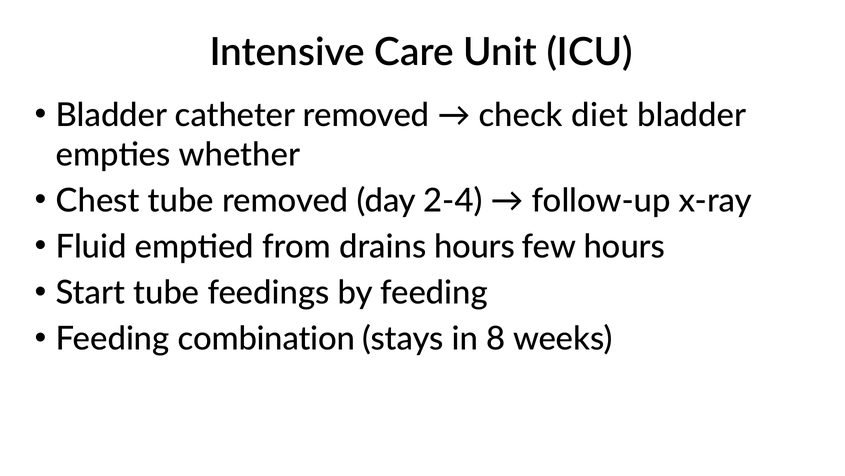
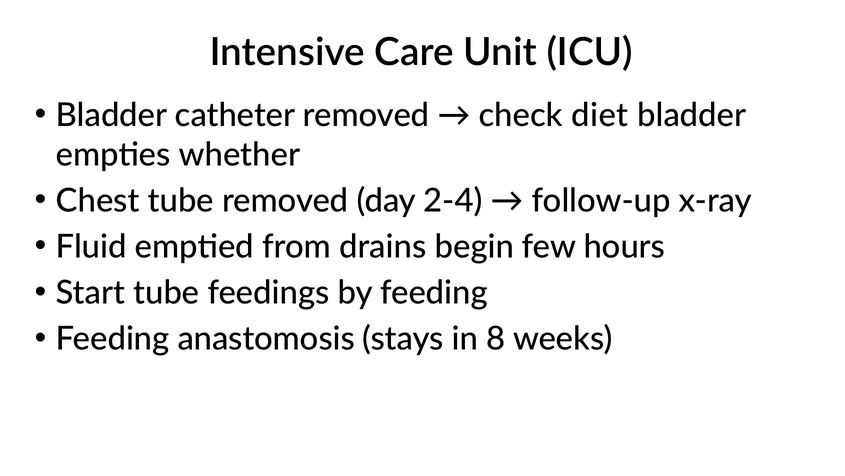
drains hours: hours -> begin
combination: combination -> anastomosis
